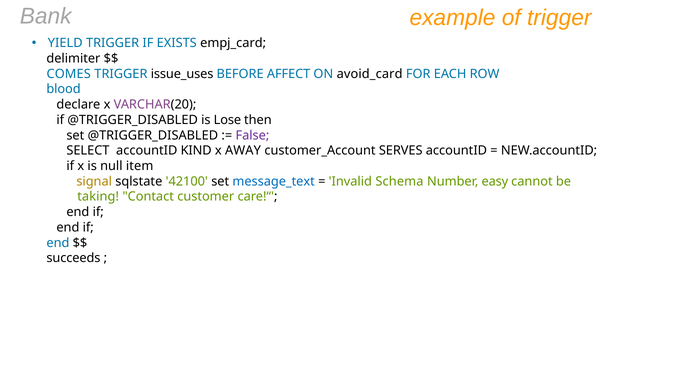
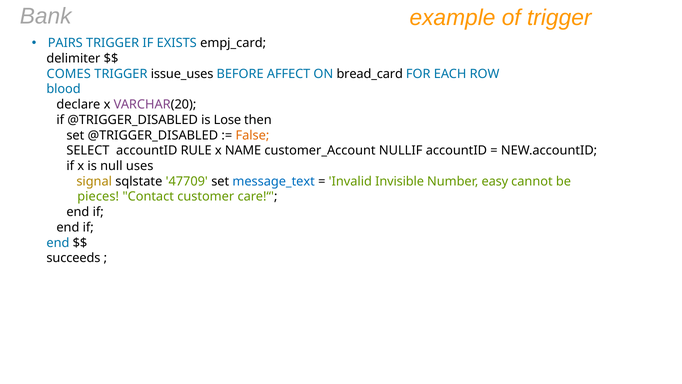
YIELD: YIELD -> PAIRS
avoid_card: avoid_card -> bread_card
False colour: purple -> orange
KIND: KIND -> RULE
AWAY: AWAY -> NAME
SERVES: SERVES -> NULLIF
item: item -> uses
42100: 42100 -> 47709
Schema: Schema -> Invisible
taking: taking -> pieces
